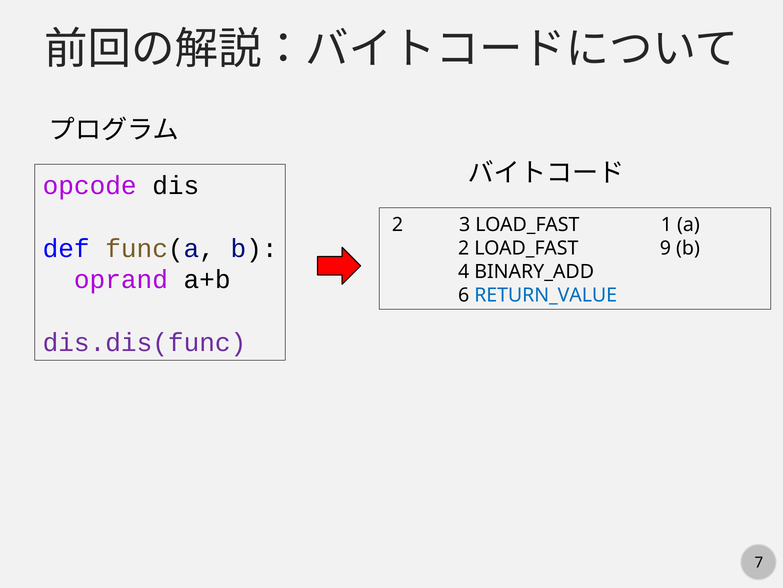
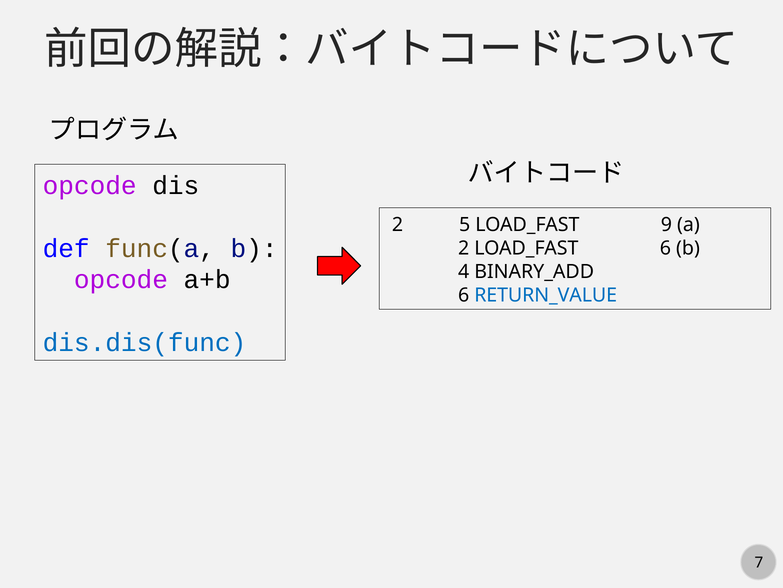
3: 3 -> 5
1: 1 -> 9
LOAD_FAST 9: 9 -> 6
oprand at (121, 279): oprand -> opcode
dis.dis(func colour: purple -> blue
